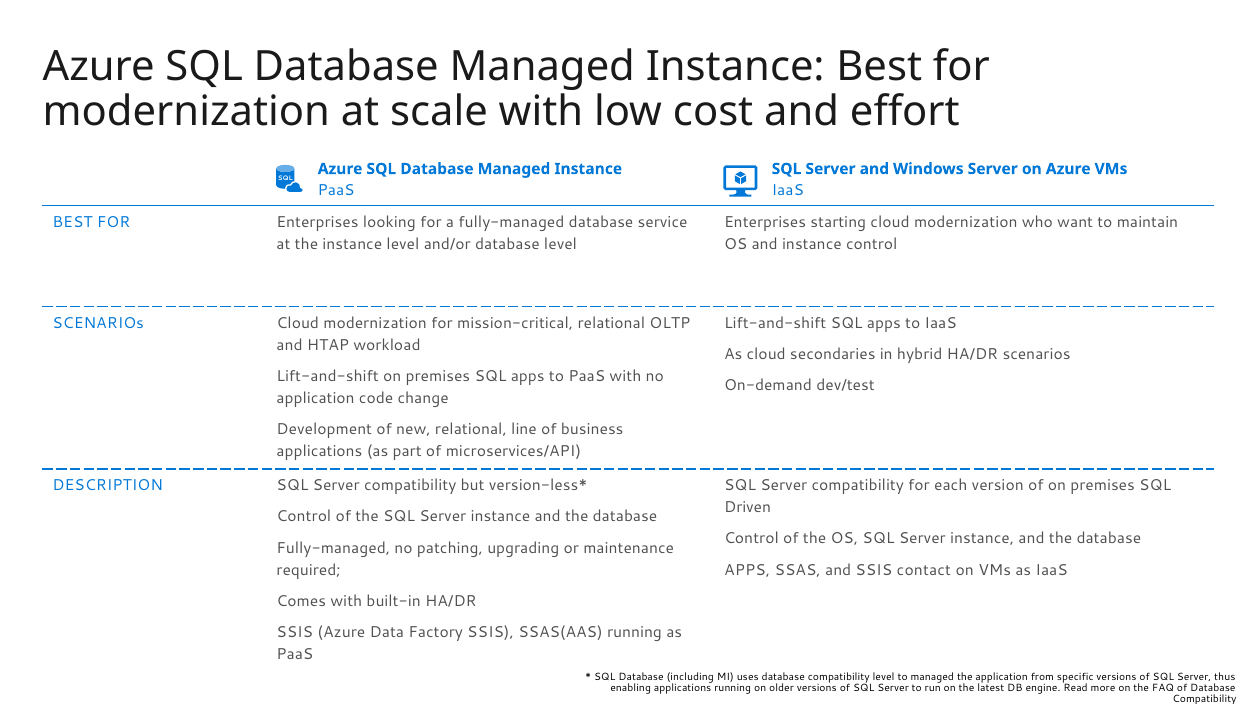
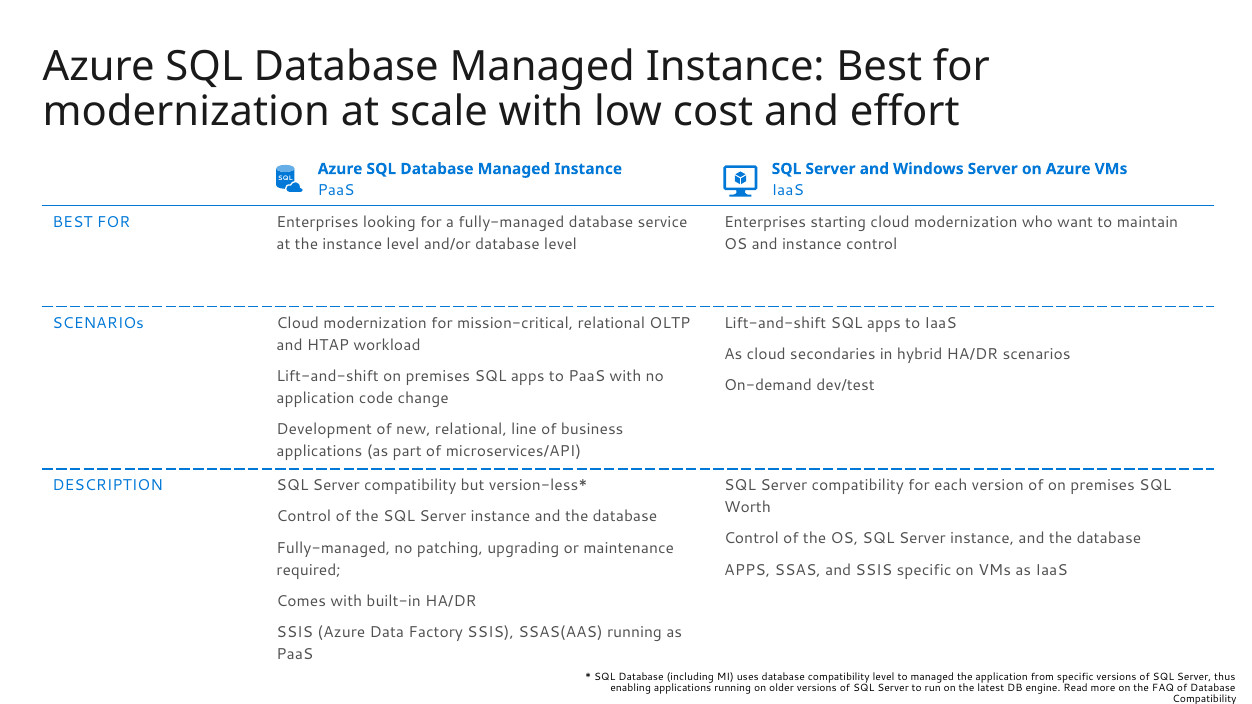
Driven: Driven -> Worth
SSIS contact: contact -> specific
